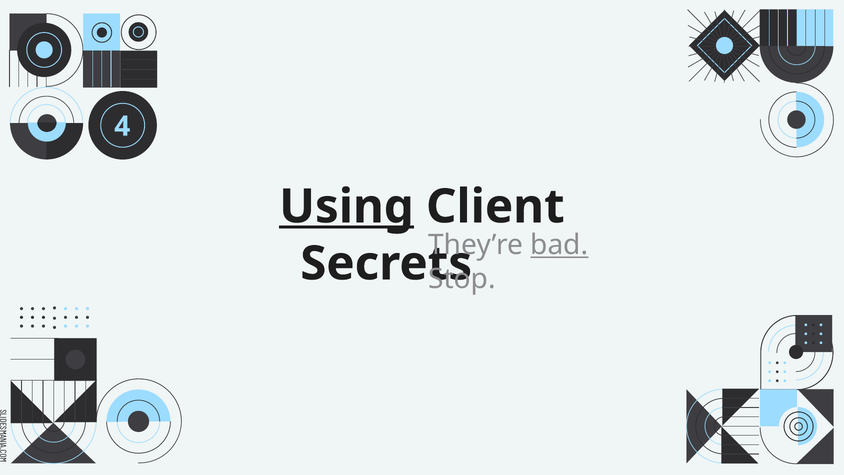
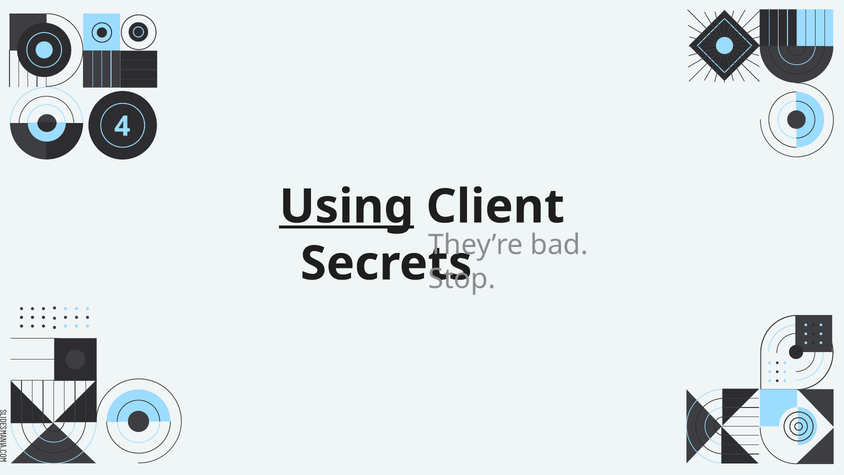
bad underline: present -> none
